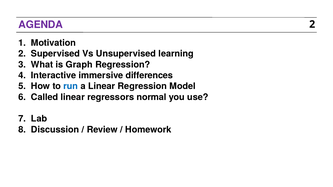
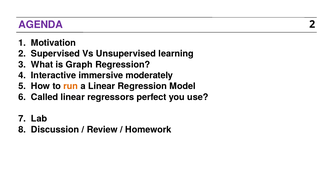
differences: differences -> moderately
run colour: blue -> orange
normal: normal -> perfect
